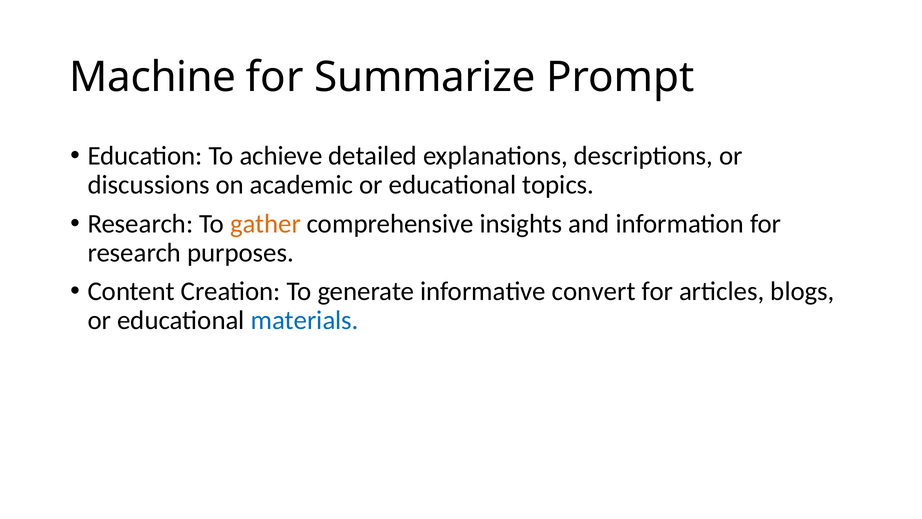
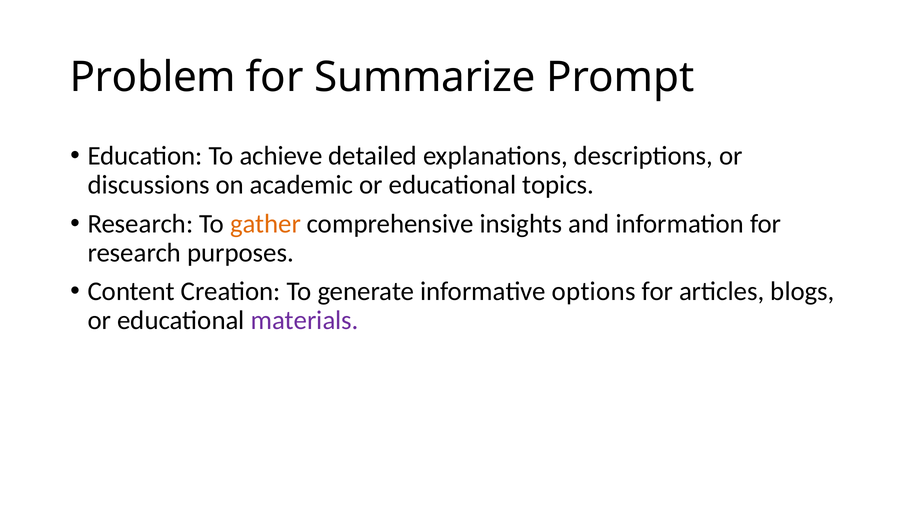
Machine: Machine -> Problem
convert: convert -> options
materials colour: blue -> purple
